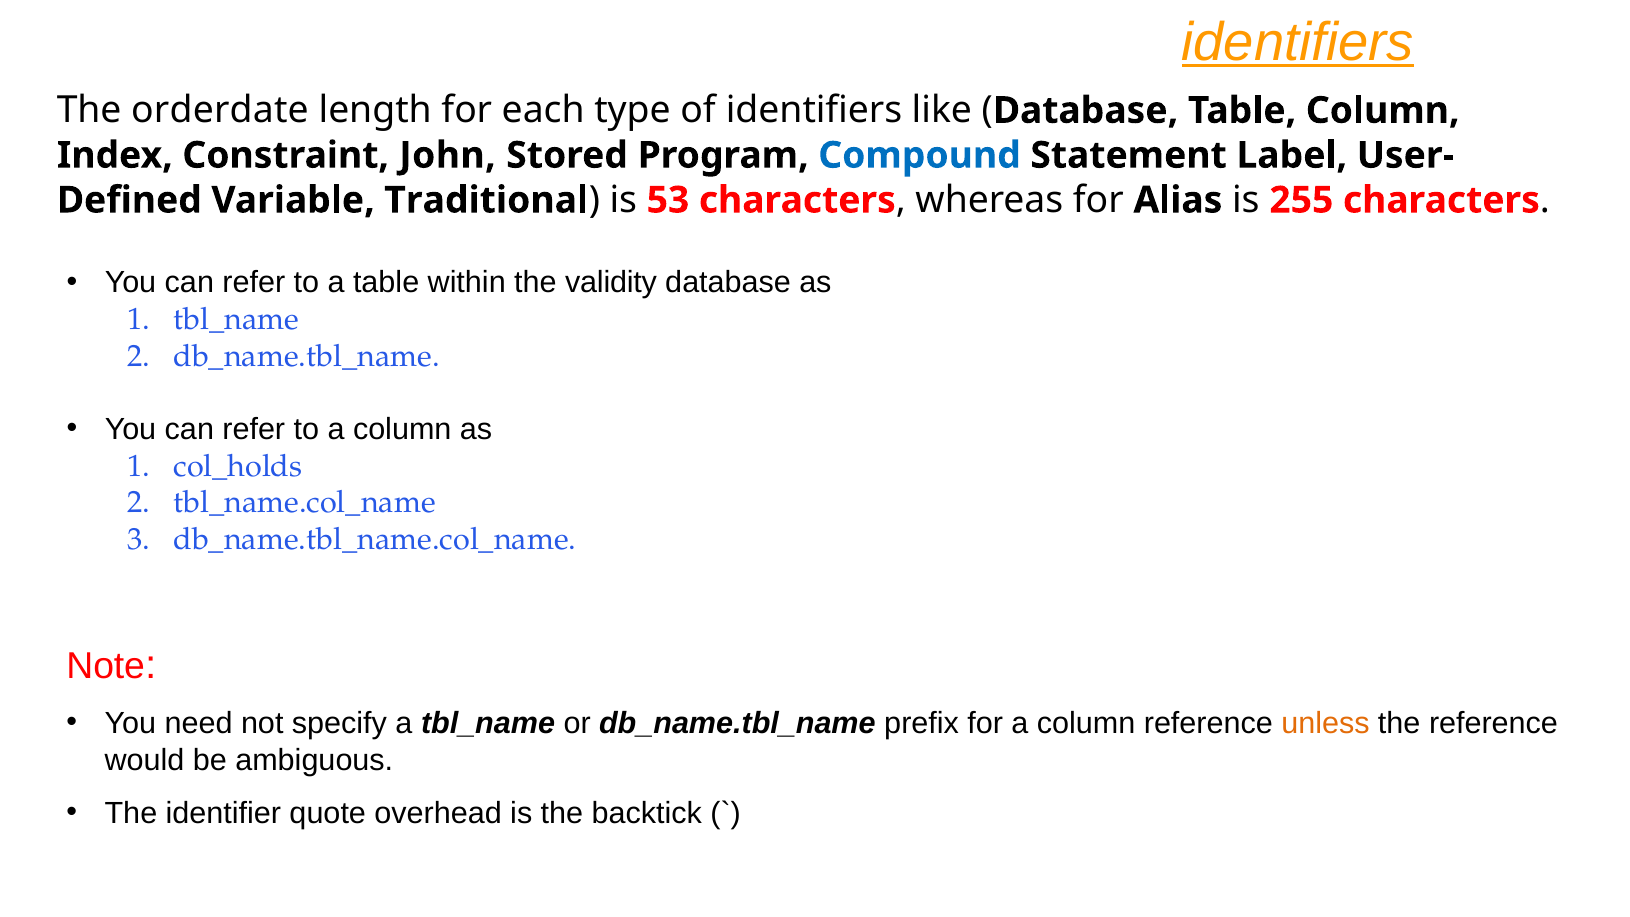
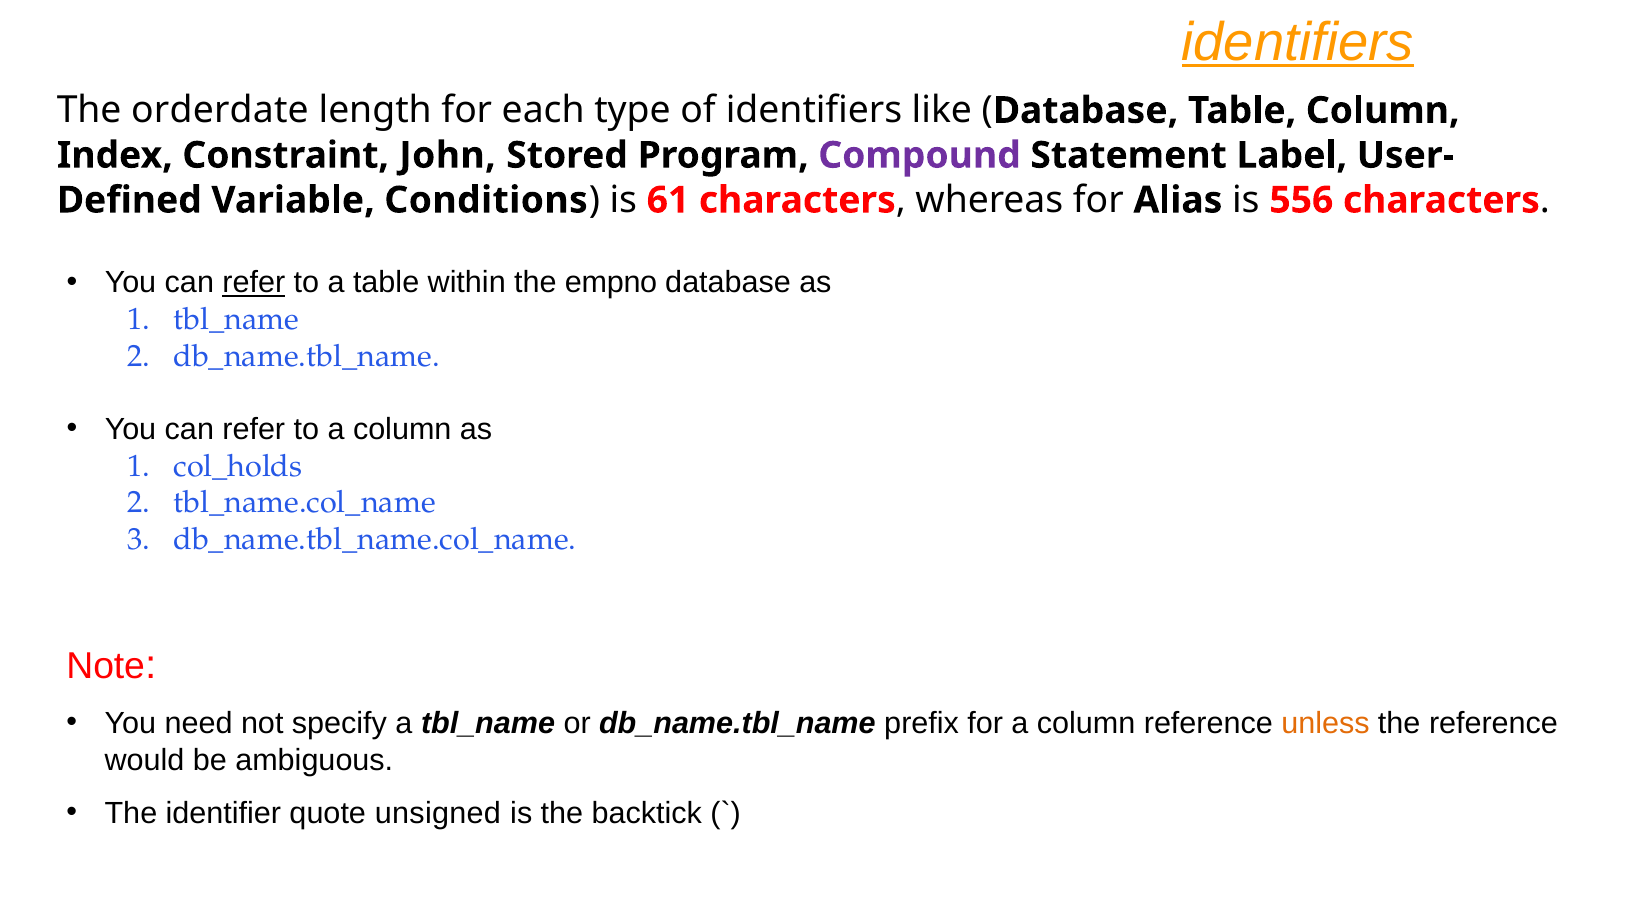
Compound colour: blue -> purple
Traditional: Traditional -> Conditions
53: 53 -> 61
255: 255 -> 556
refer at (254, 283) underline: none -> present
validity: validity -> empno
overhead: overhead -> unsigned
